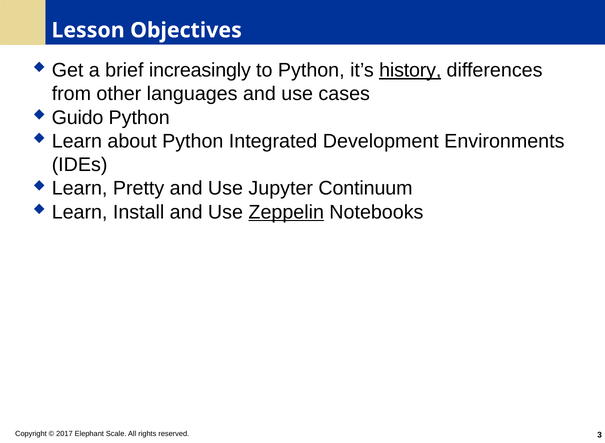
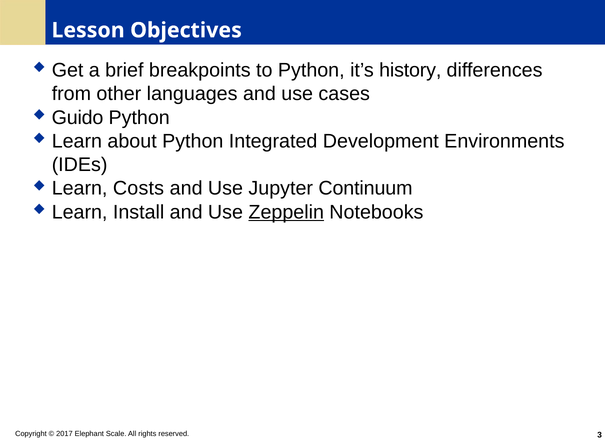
increasingly: increasingly -> breakpoints
history underline: present -> none
Pretty: Pretty -> Costs
